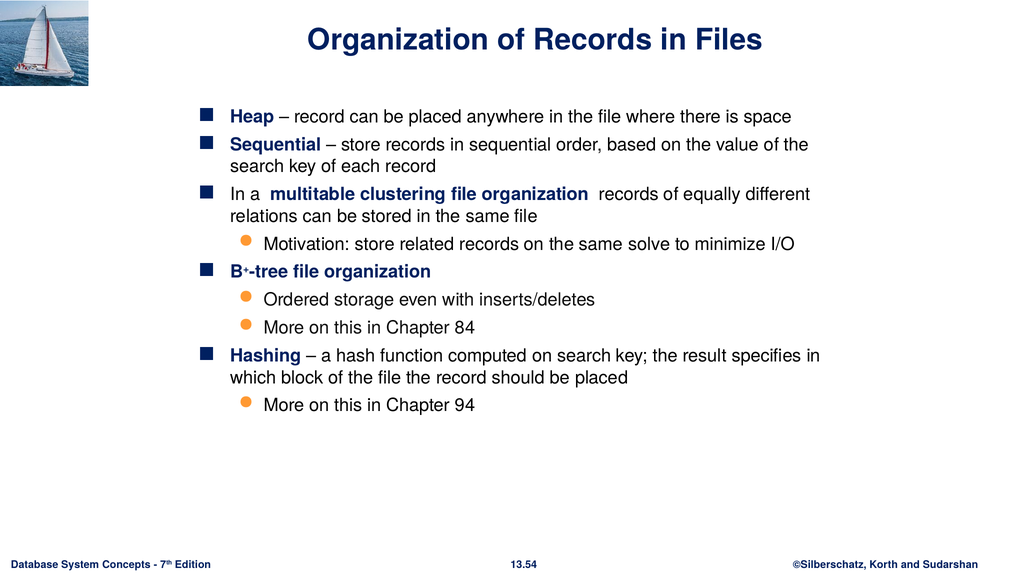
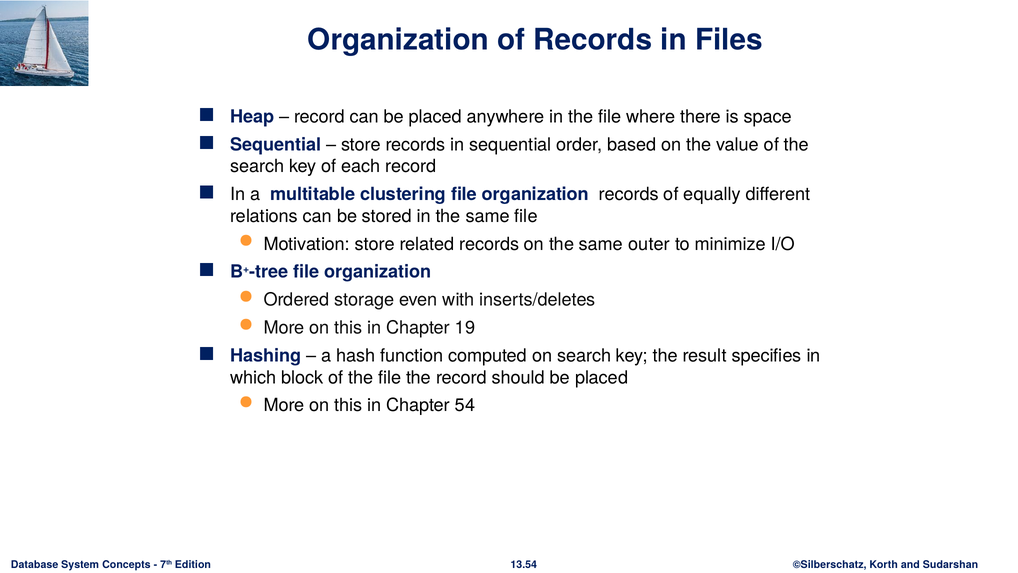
solve: solve -> outer
84: 84 -> 19
94: 94 -> 54
